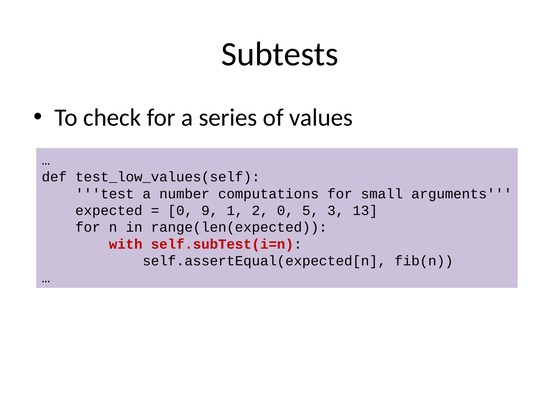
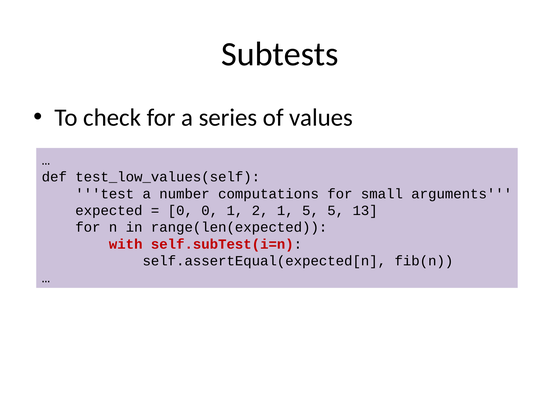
0 9: 9 -> 0
2 0: 0 -> 1
5 3: 3 -> 5
